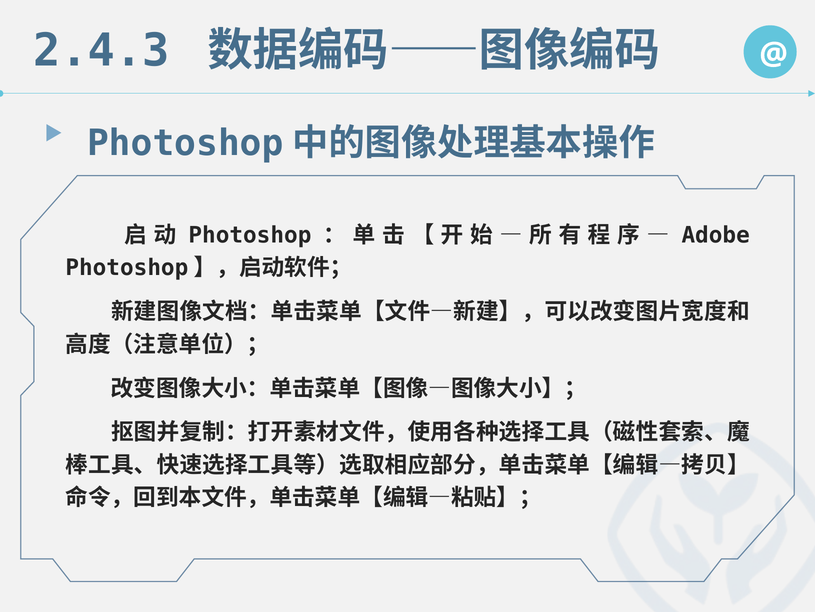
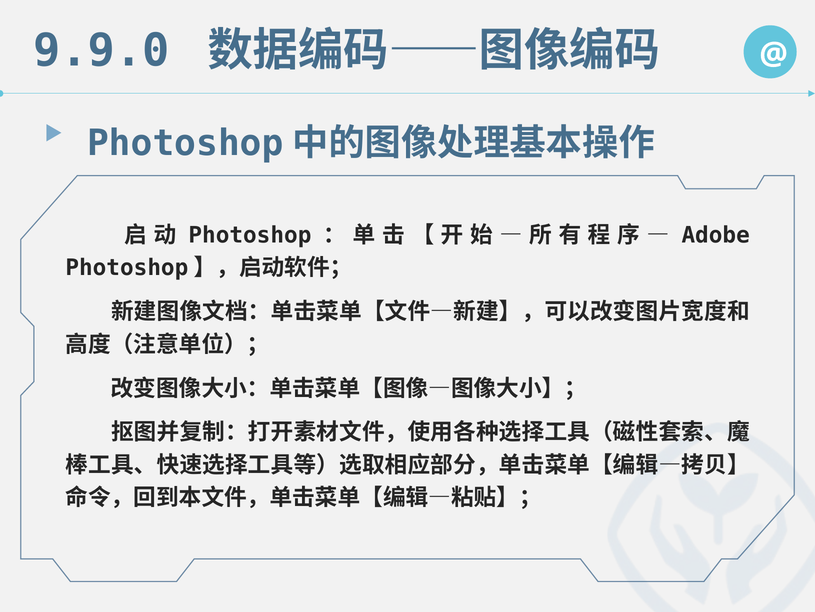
2.4.3: 2.4.3 -> 9.9.0
